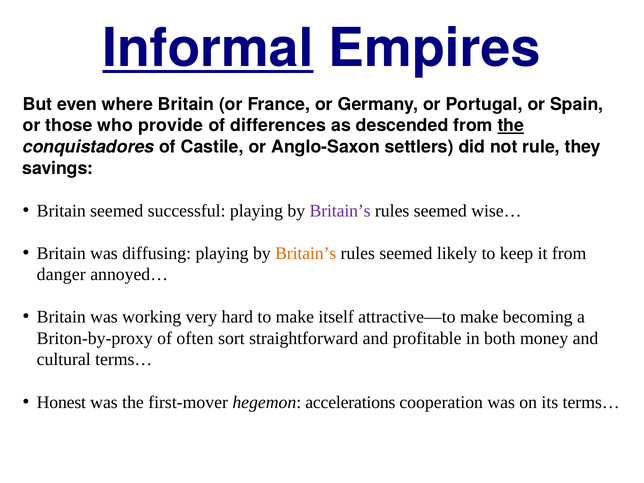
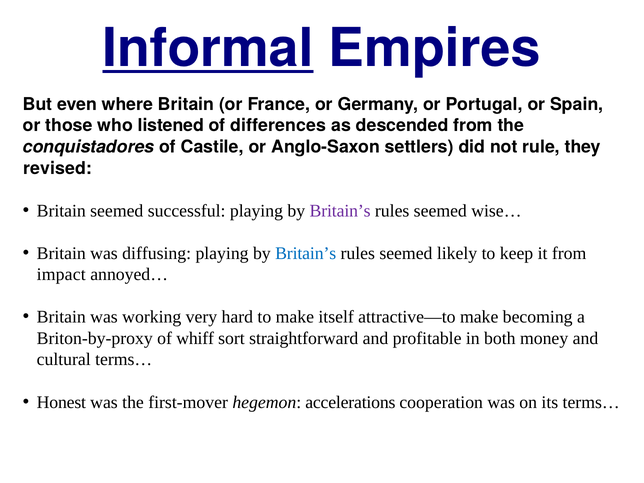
provide: provide -> listened
the at (511, 126) underline: present -> none
savings: savings -> revised
Britain’s at (306, 253) colour: orange -> blue
danger: danger -> impact
often: often -> whiff
